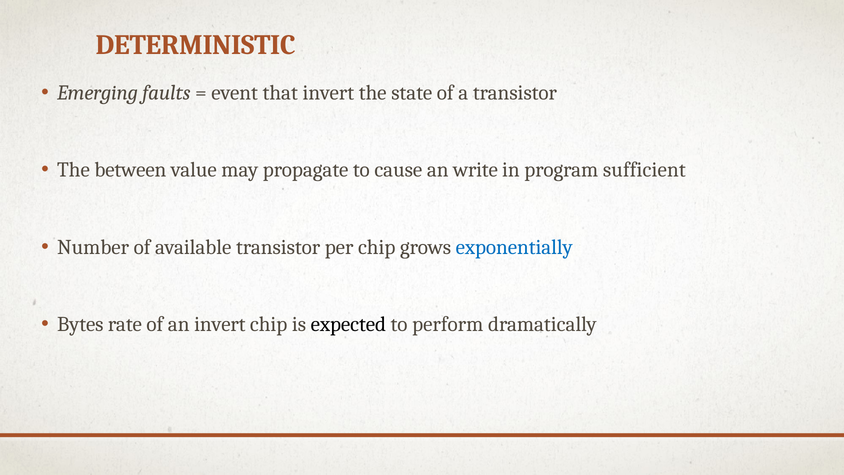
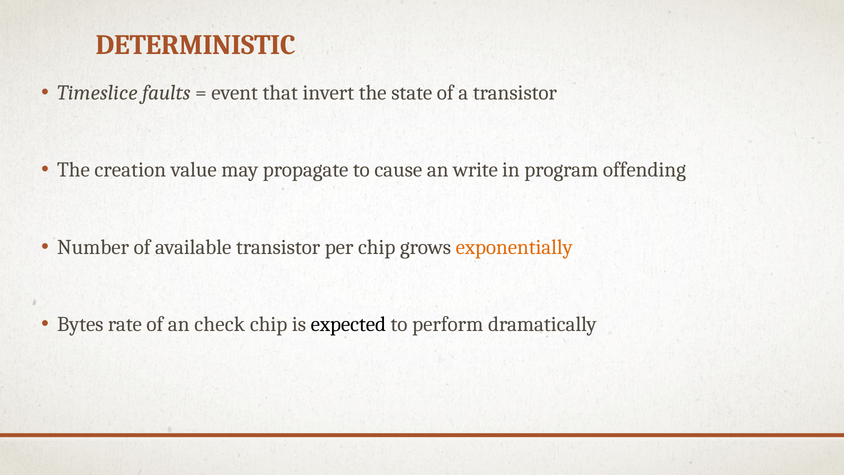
Emerging: Emerging -> Timeslice
between: between -> creation
sufficient: sufficient -> offending
exponentially colour: blue -> orange
an invert: invert -> check
